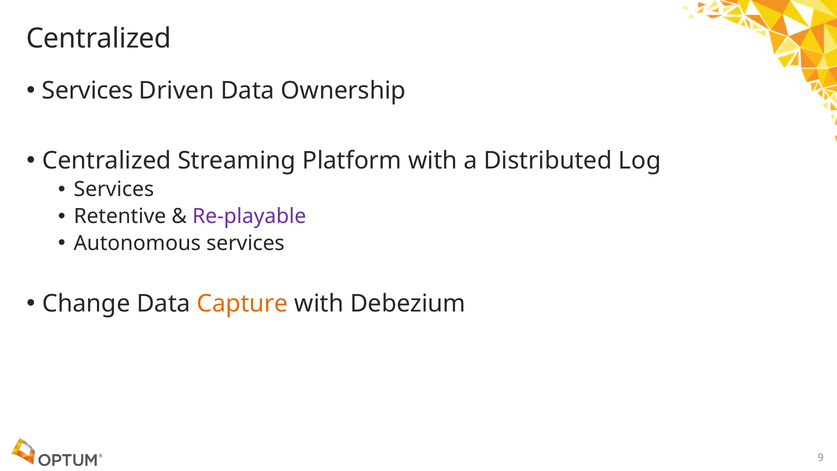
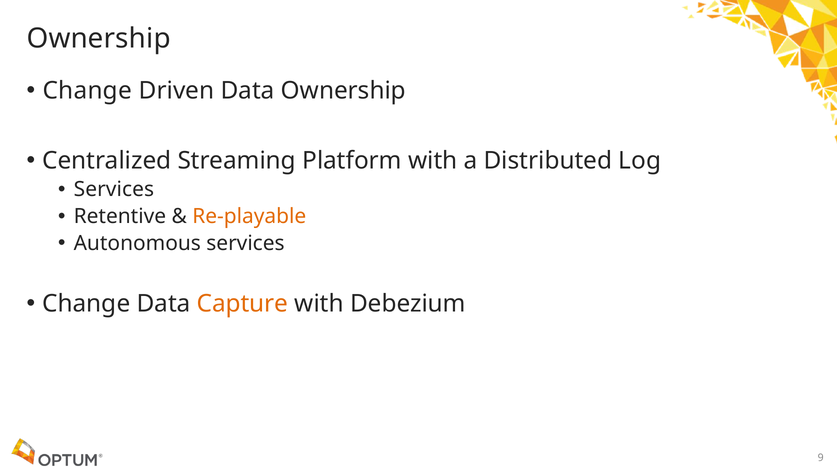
Centralized at (99, 39): Centralized -> Ownership
Services at (88, 91): Services -> Change
Re-playable colour: purple -> orange
